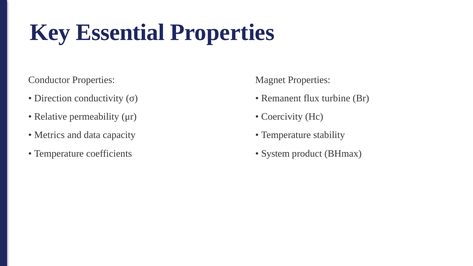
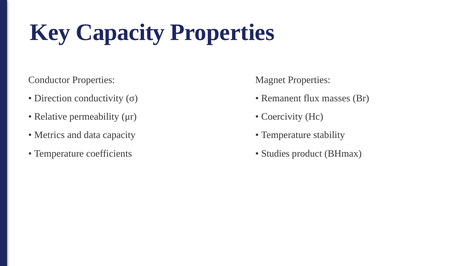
Key Essential: Essential -> Capacity
turbine: turbine -> masses
System: System -> Studies
